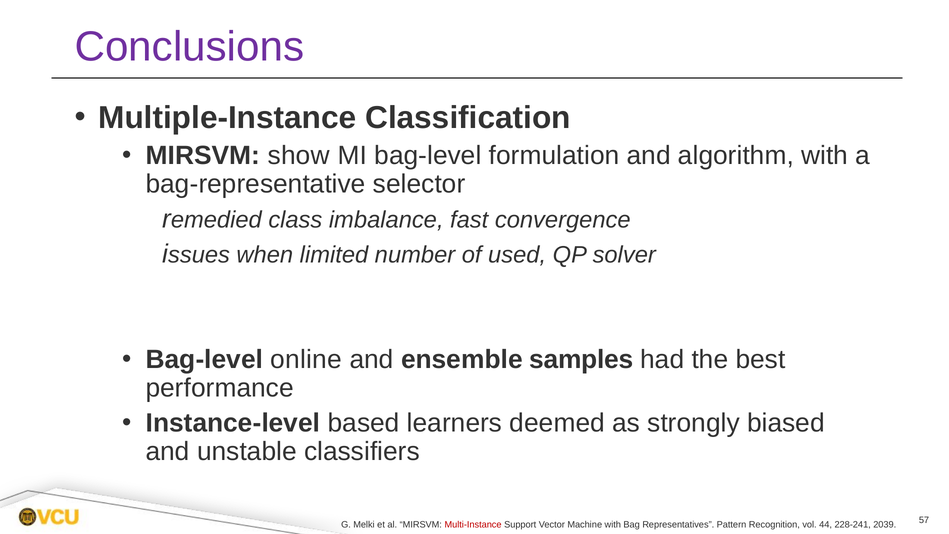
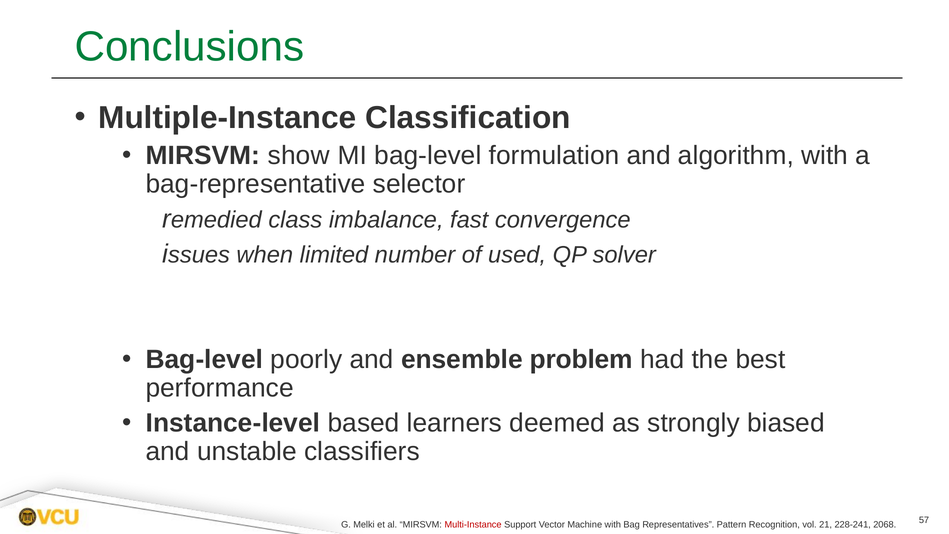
Conclusions colour: purple -> green
online: online -> poorly
samples: samples -> problem
44: 44 -> 21
2039: 2039 -> 2068
